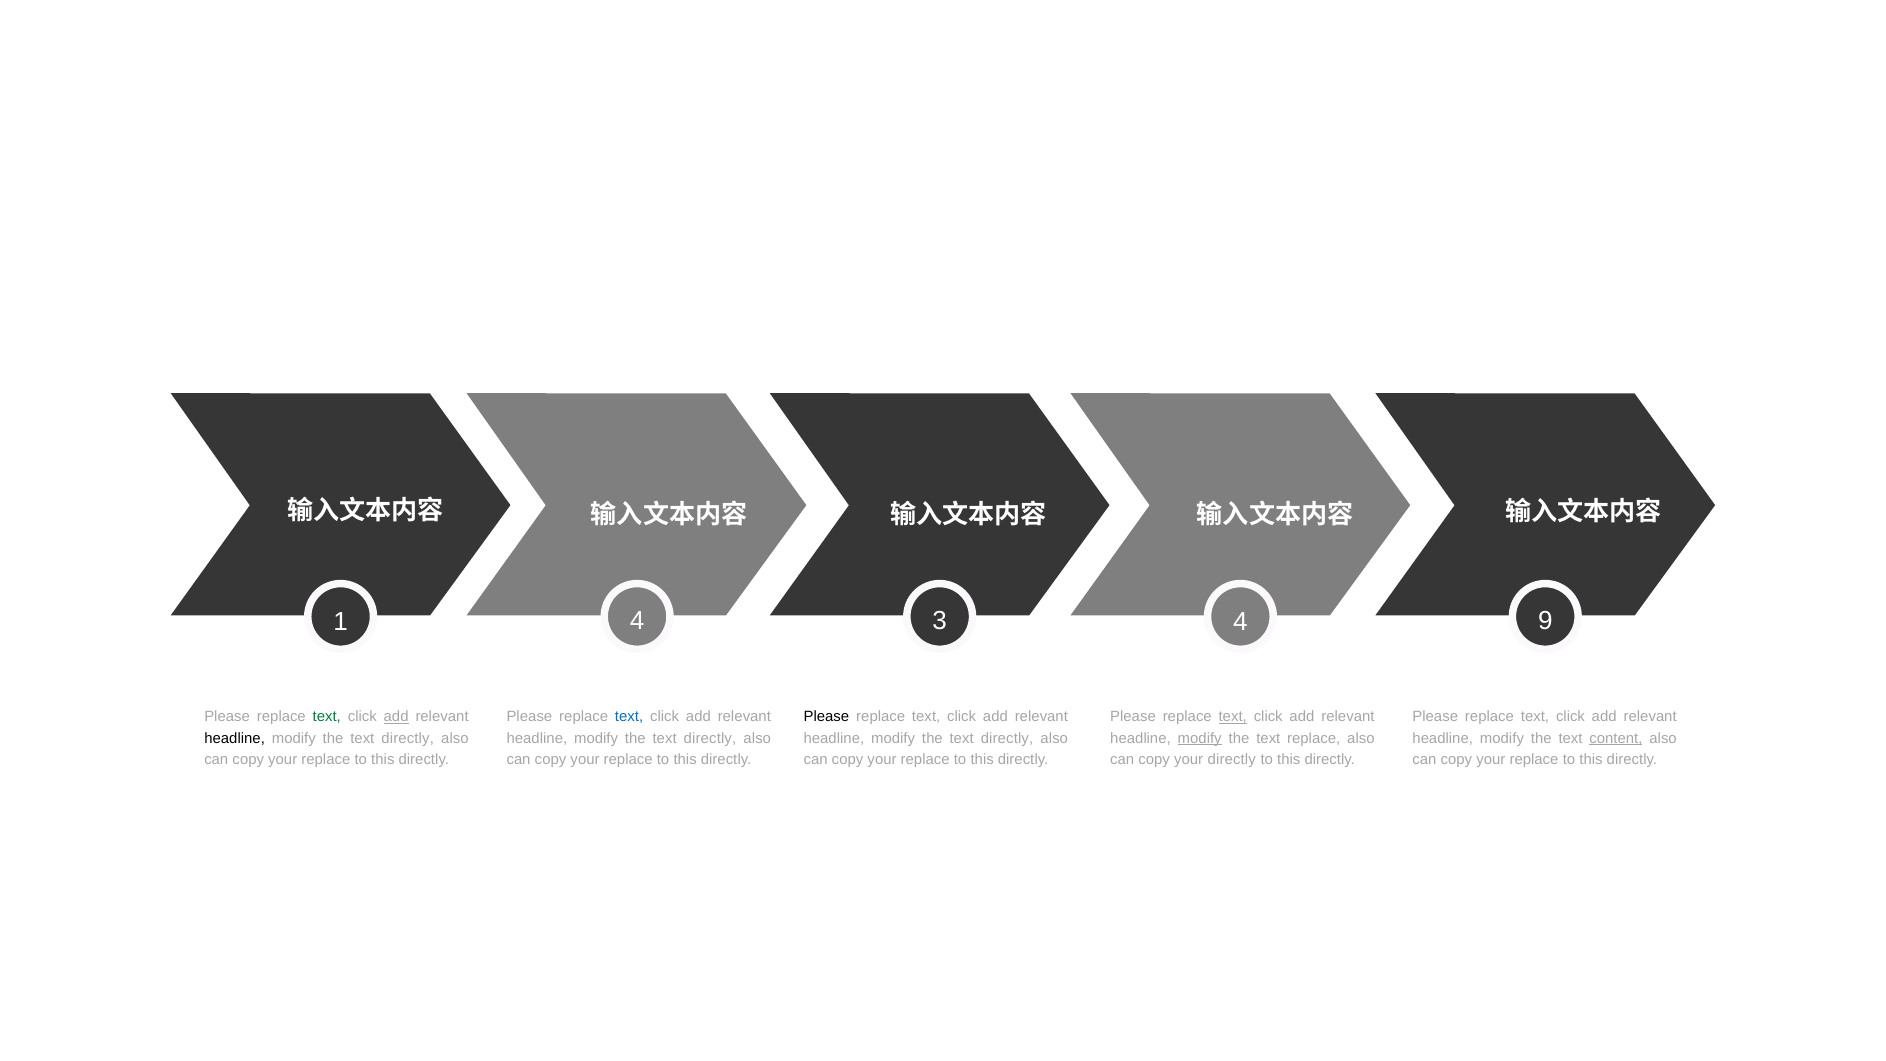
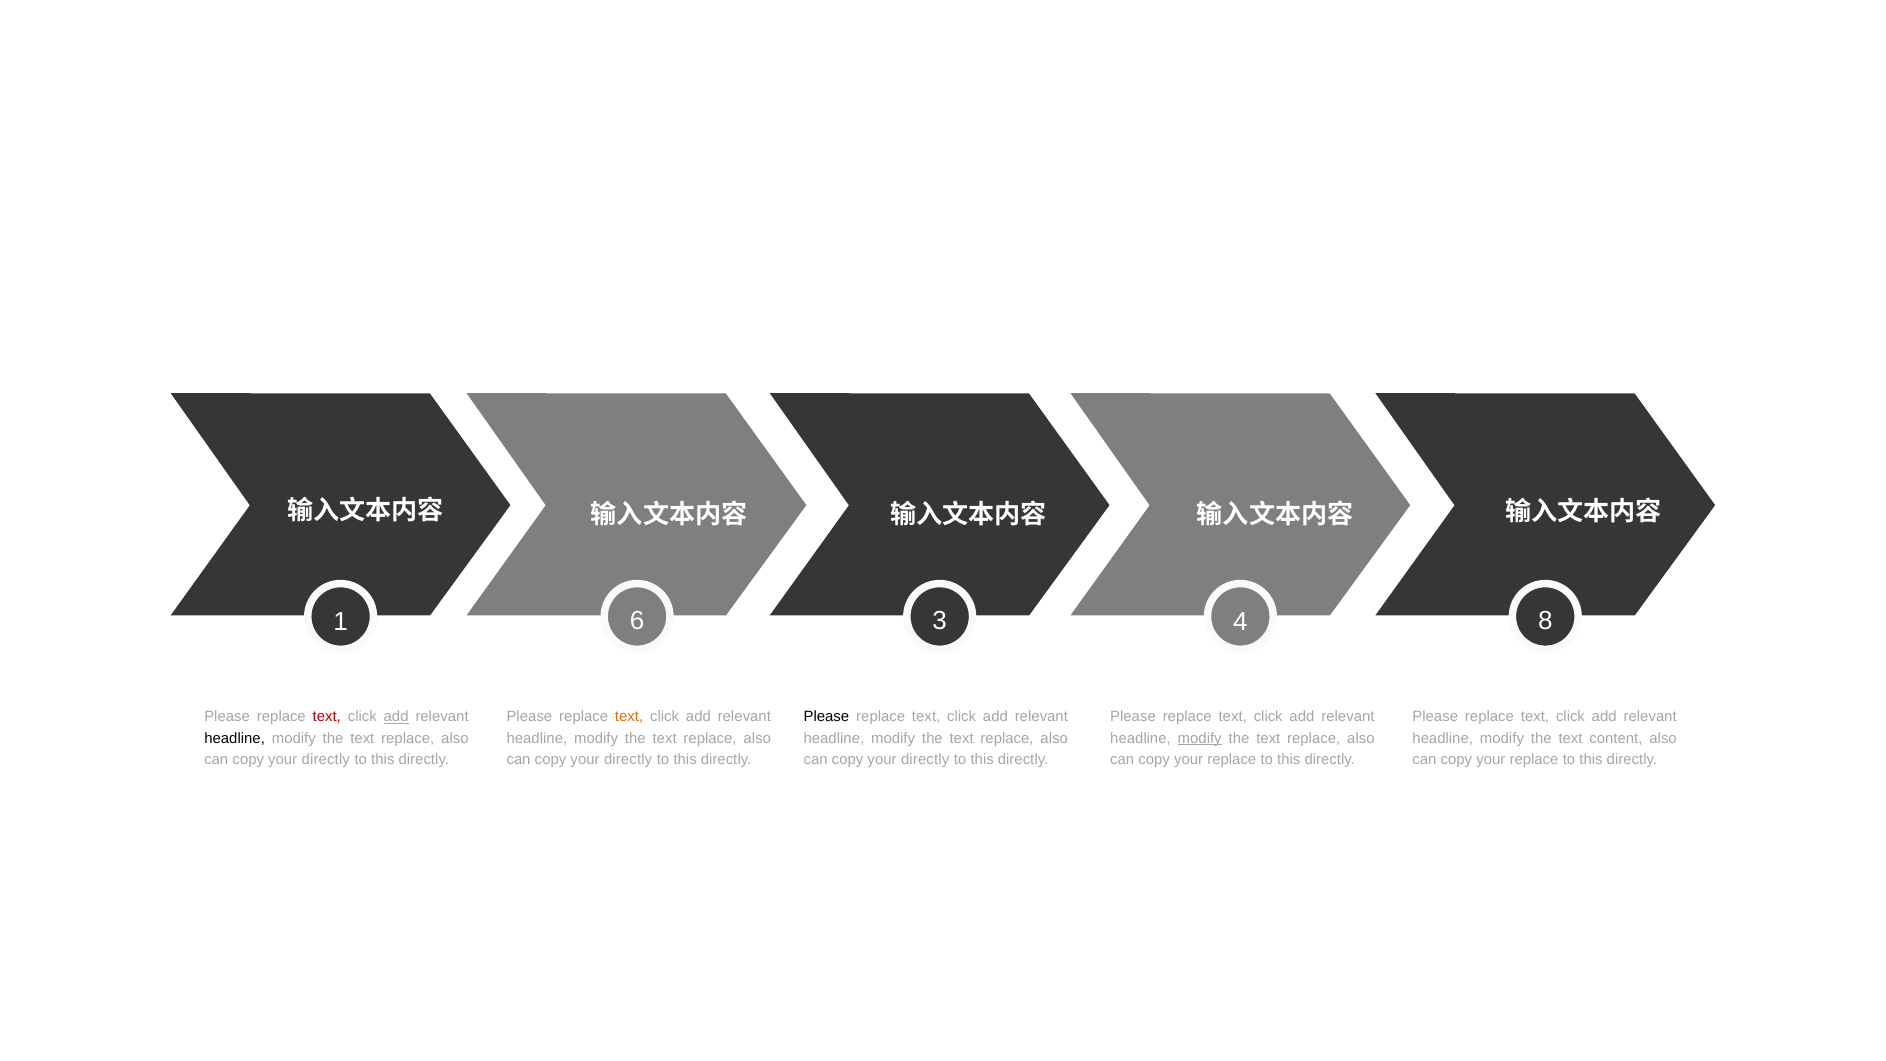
1 4: 4 -> 6
9: 9 -> 8
text at (327, 717) colour: green -> red
text at (629, 717) colour: blue -> orange
text at (1233, 717) underline: present -> none
directly at (408, 738): directly -> replace
directly at (710, 738): directly -> replace
directly at (1007, 738): directly -> replace
content underline: present -> none
replace at (326, 759): replace -> directly
replace at (628, 759): replace -> directly
replace at (925, 759): replace -> directly
directly at (1232, 759): directly -> replace
